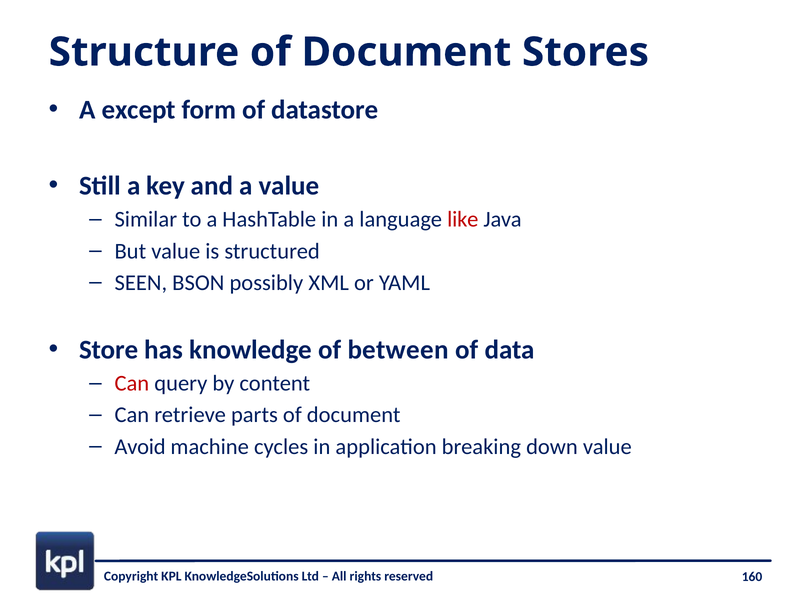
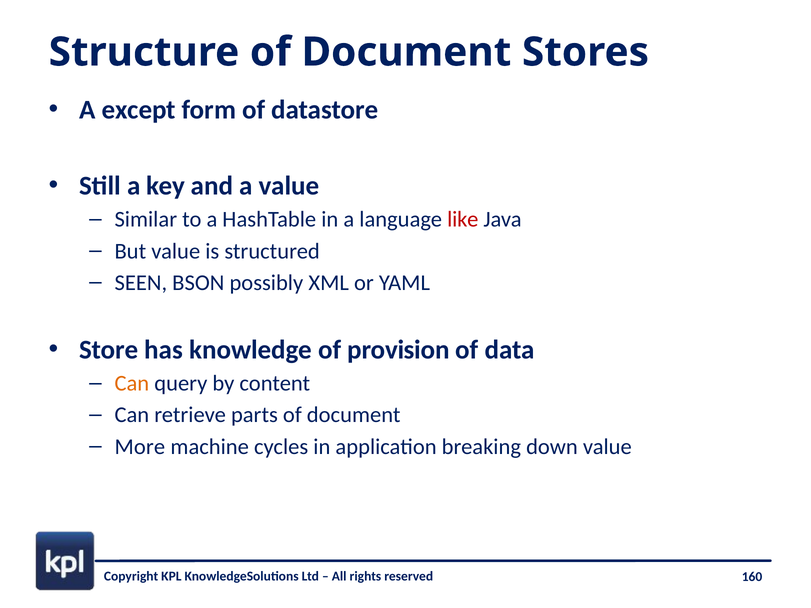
between: between -> provision
Can at (132, 384) colour: red -> orange
Avoid: Avoid -> More
